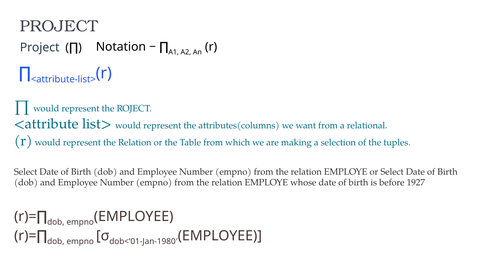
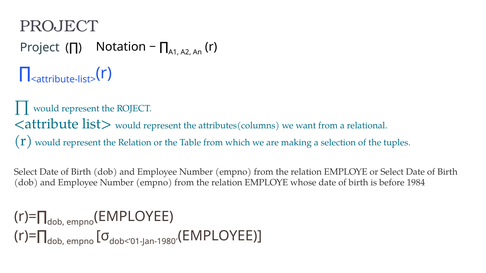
1927: 1927 -> 1984
